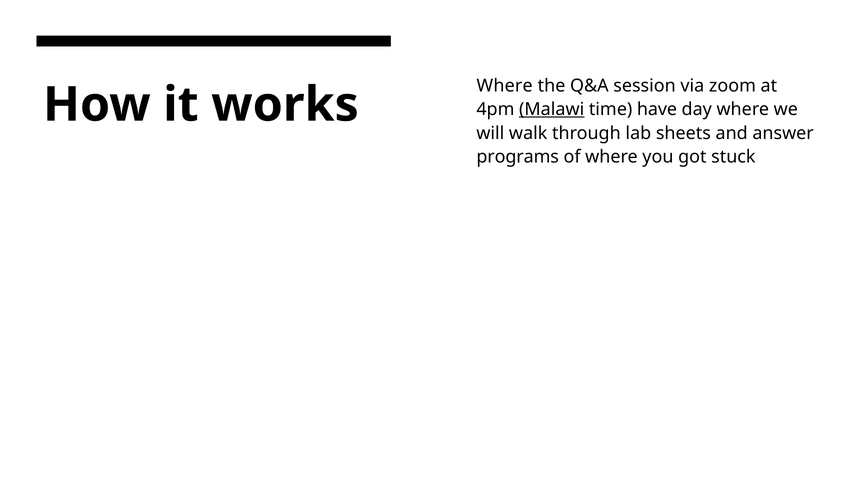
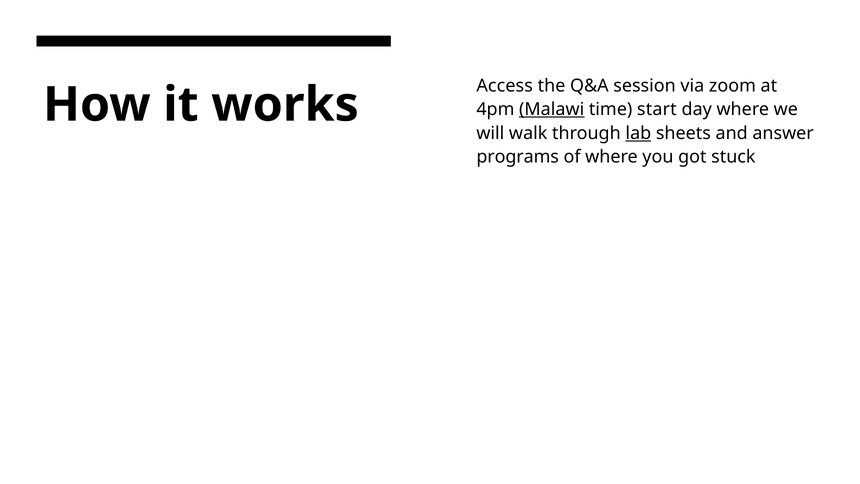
Where at (505, 86): Where -> Access
have: have -> start
lab underline: none -> present
